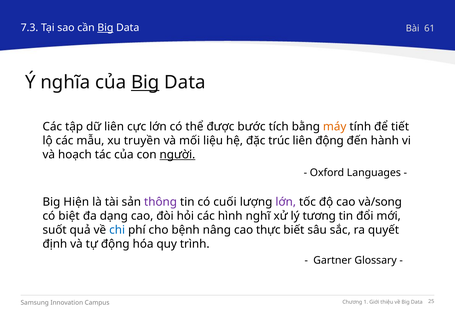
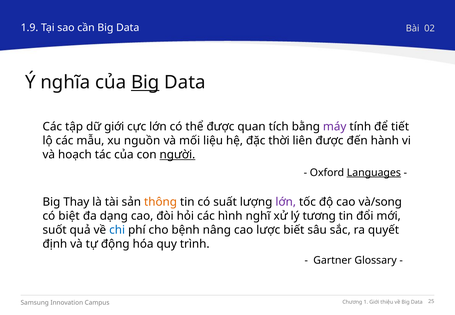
7.3: 7.3 -> 1.9
Big at (105, 28) underline: present -> none
61: 61 -> 02
dữ liên: liên -> giới
bước: bước -> quan
máy colour: orange -> purple
truyền: truyền -> nguồn
trúc: trúc -> thời
liên động: động -> được
Languages underline: none -> present
Hiện: Hiện -> Thay
thông colour: purple -> orange
cuối: cuối -> suất
thực: thực -> lược
